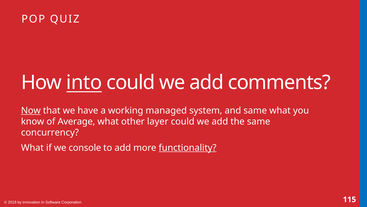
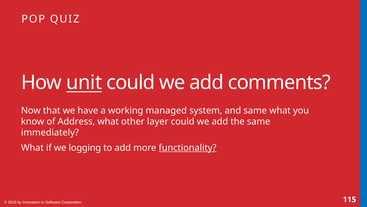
into: into -> unit
Now underline: present -> none
Average: Average -> Address
concurrency: concurrency -> immediately
console: console -> logging
